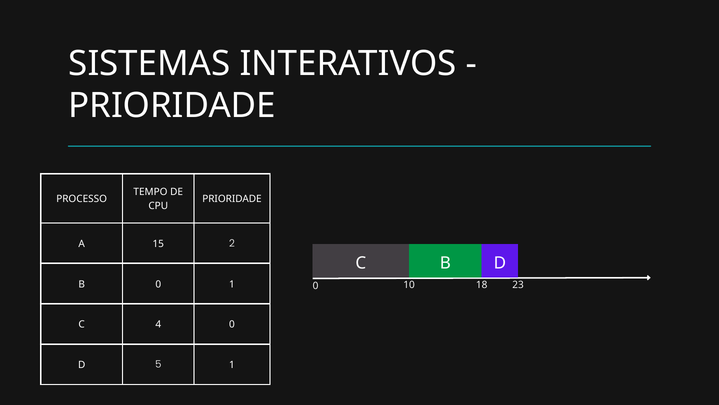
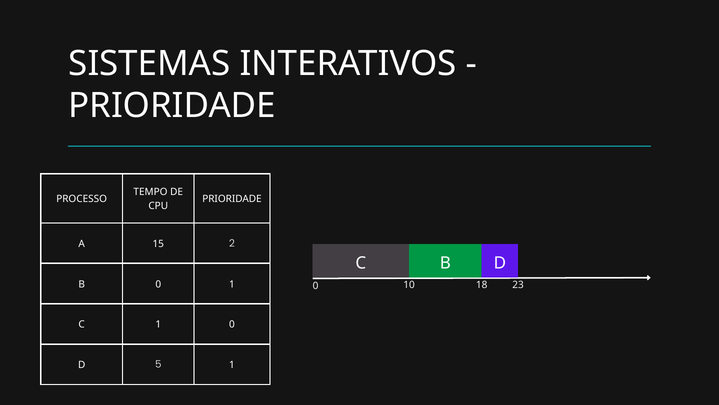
C 4: 4 -> 1
